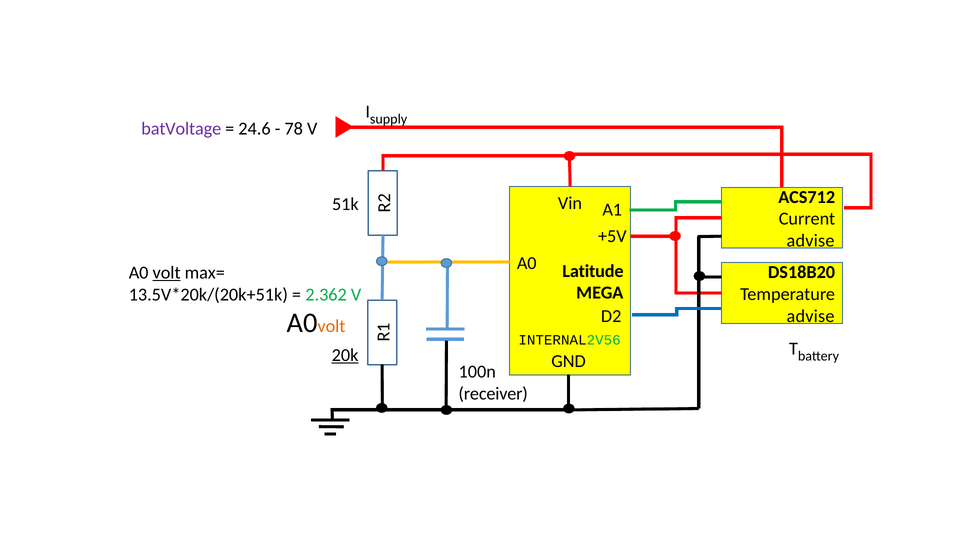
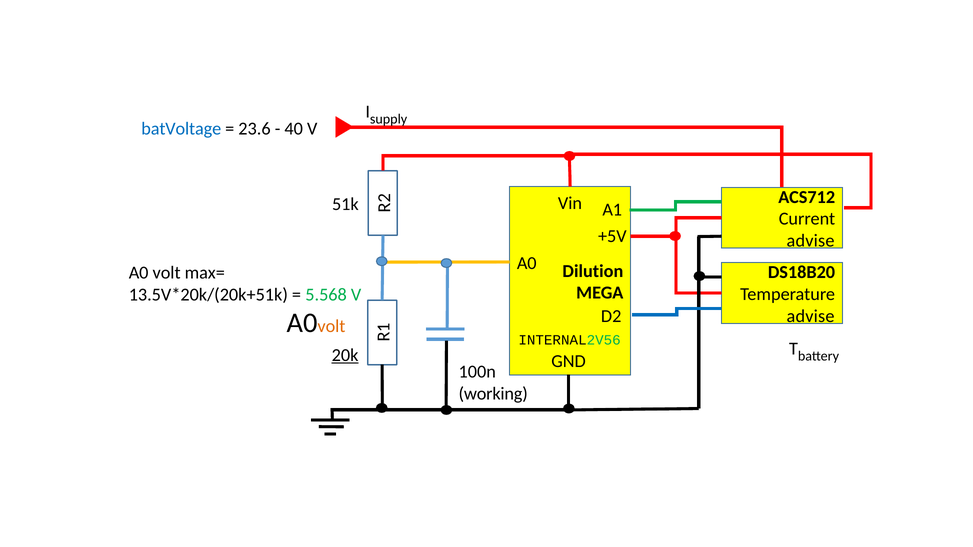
batVoltage colour: purple -> blue
24.6: 24.6 -> 23.6
78: 78 -> 40
Latitude: Latitude -> Dilution
volt at (167, 273) underline: present -> none
2.362: 2.362 -> 5.568
receiver: receiver -> working
